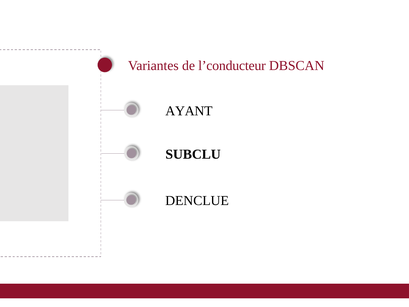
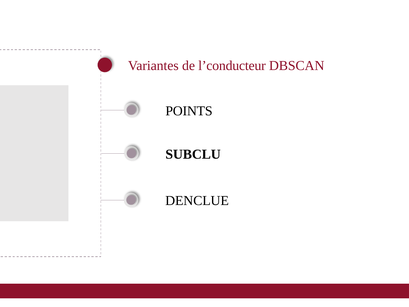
AYANT: AYANT -> POINTS
